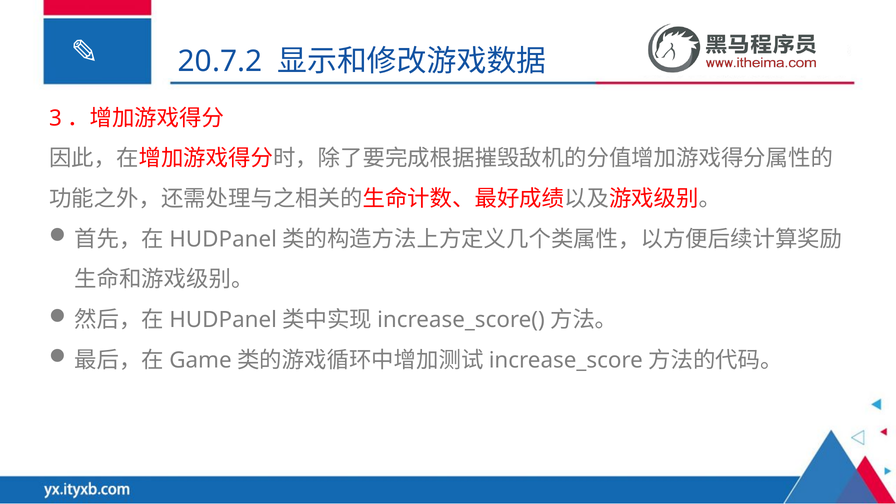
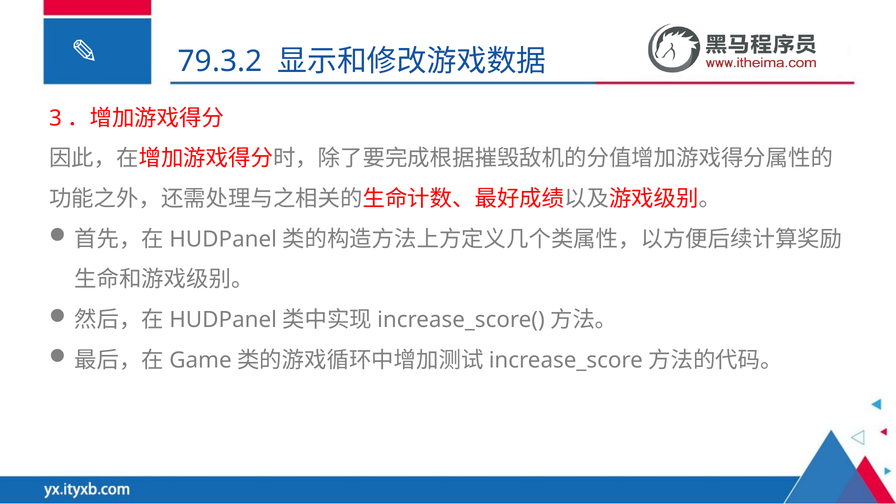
20.7.2: 20.7.2 -> 79.3.2
